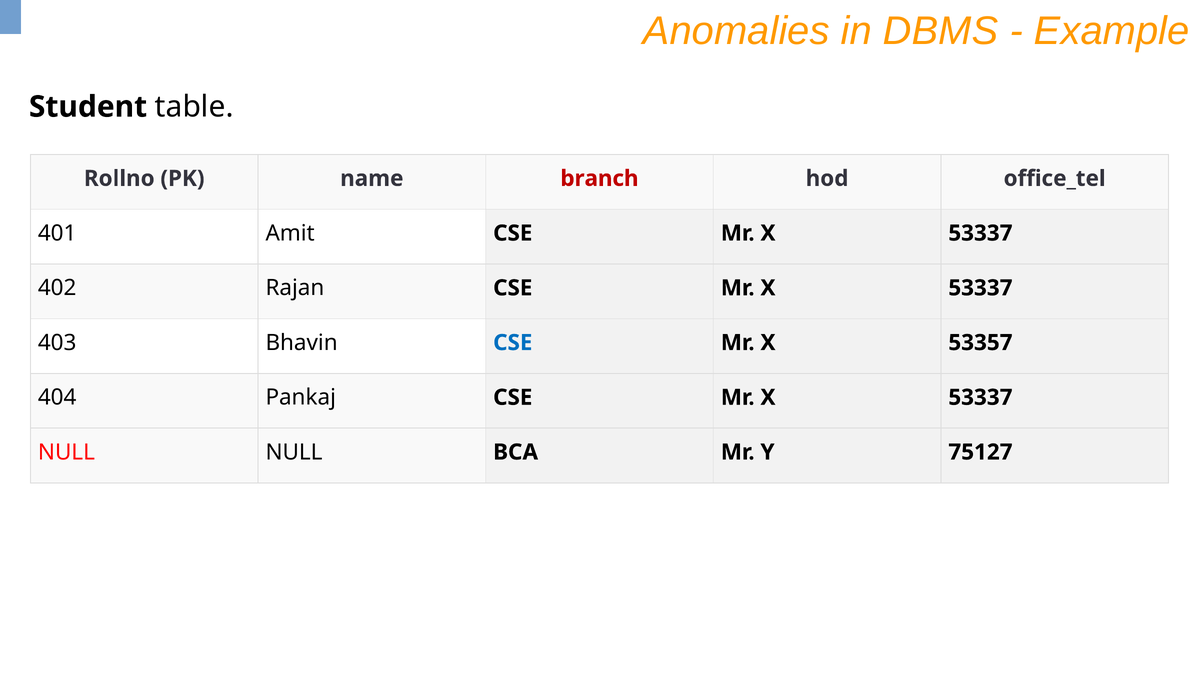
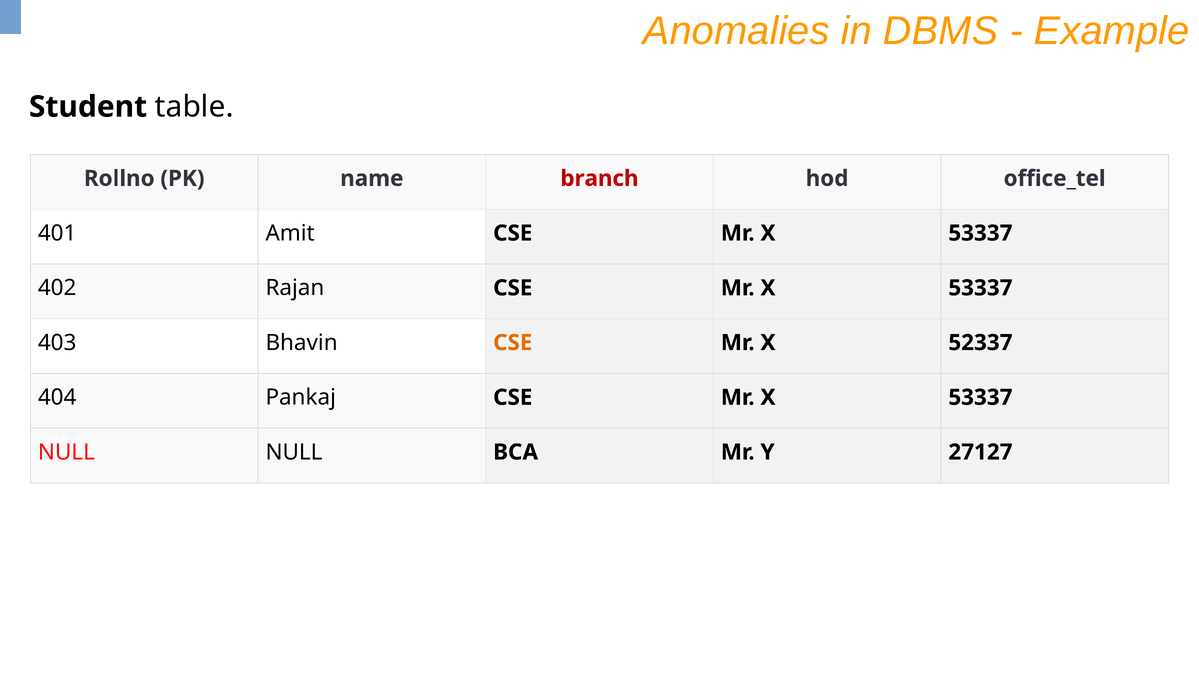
CSE at (513, 343) colour: blue -> orange
53357: 53357 -> 52337
75127: 75127 -> 27127
